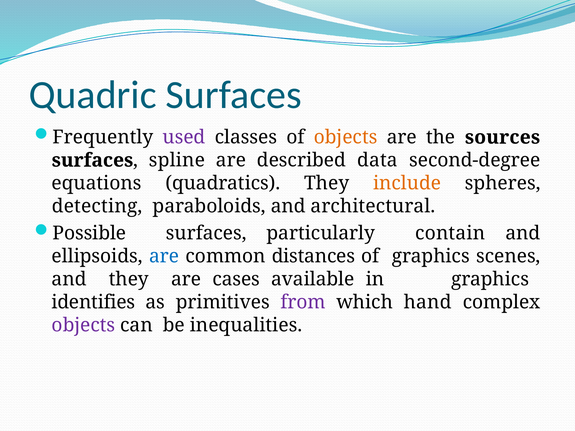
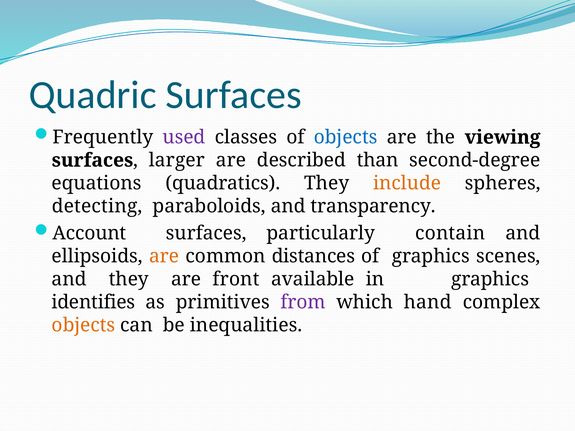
objects at (346, 137) colour: orange -> blue
sources: sources -> viewing
spline: spline -> larger
data: data -> than
architectural: architectural -> transparency
Possible: Possible -> Account
are at (164, 256) colour: blue -> orange
cases: cases -> front
objects at (83, 325) colour: purple -> orange
